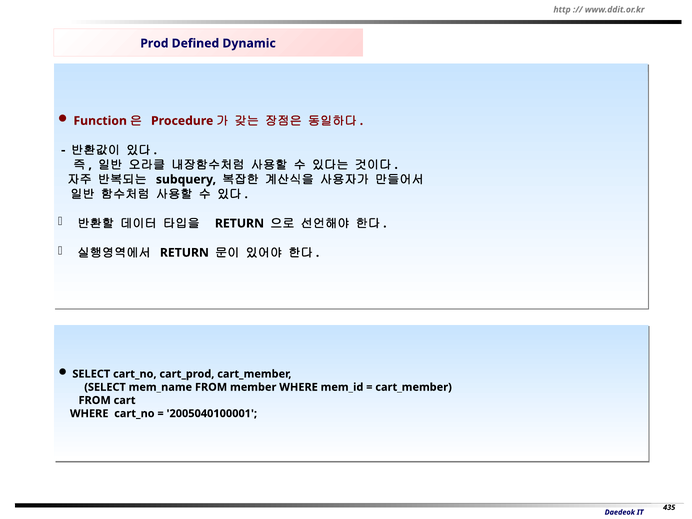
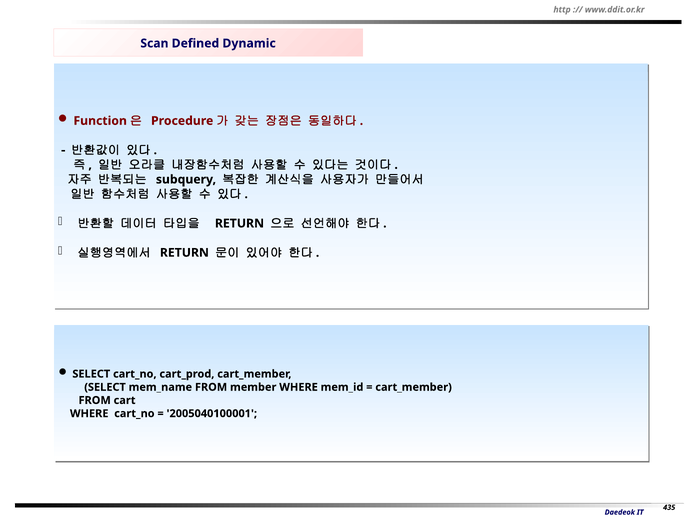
Prod: Prod -> Scan
